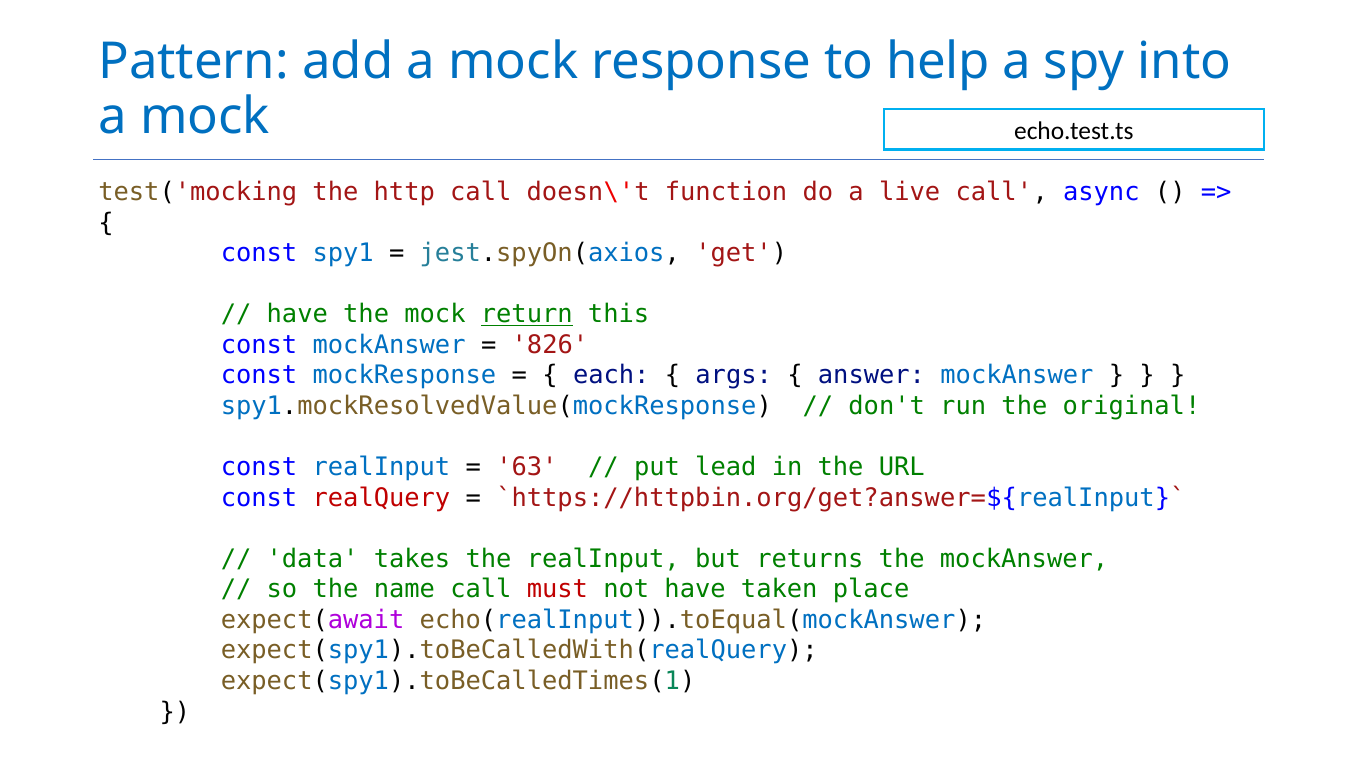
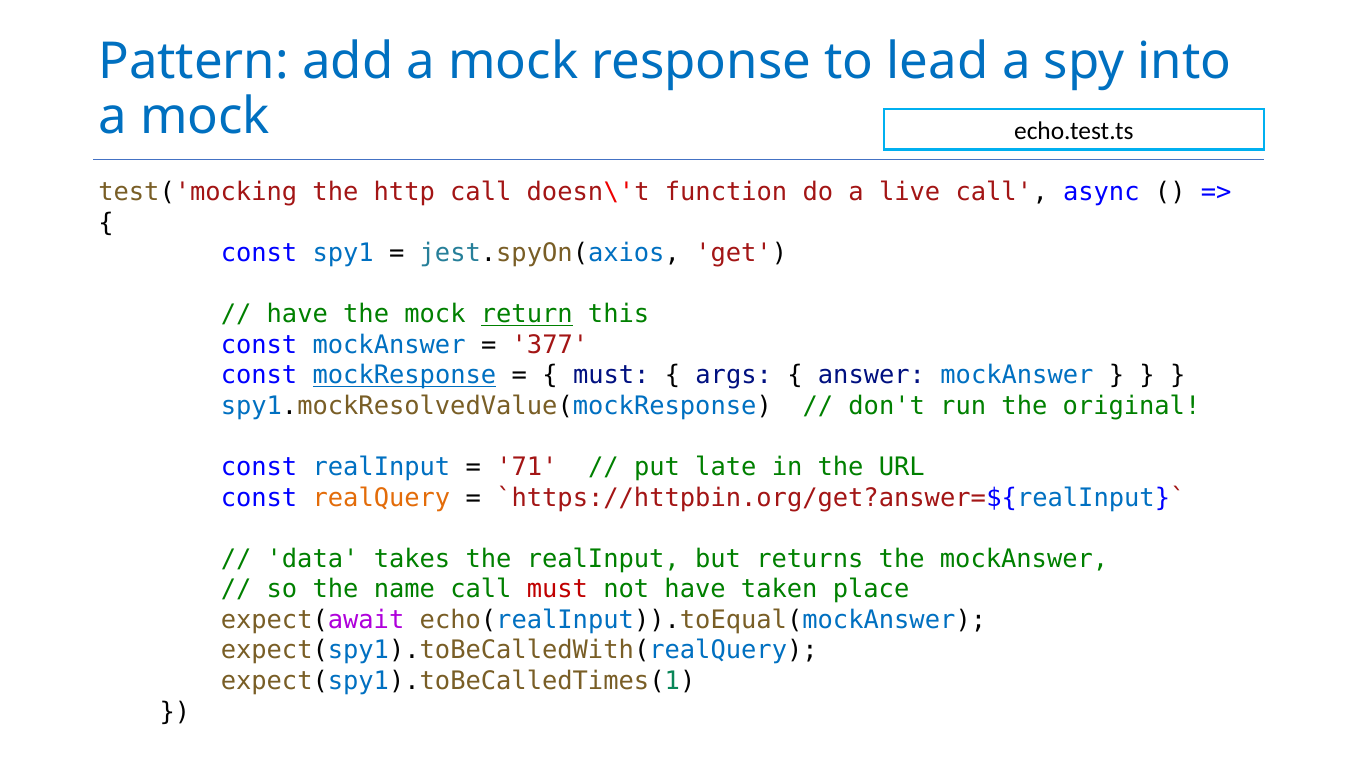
help: help -> lead
826: 826 -> 377
mockResponse underline: none -> present
each at (611, 375): each -> must
63: 63 -> 71
lead: lead -> late
realQuery colour: red -> orange
